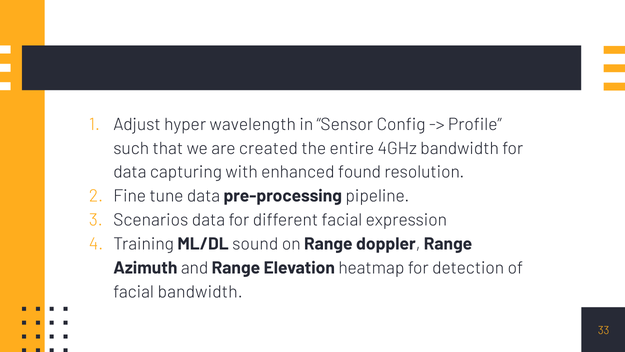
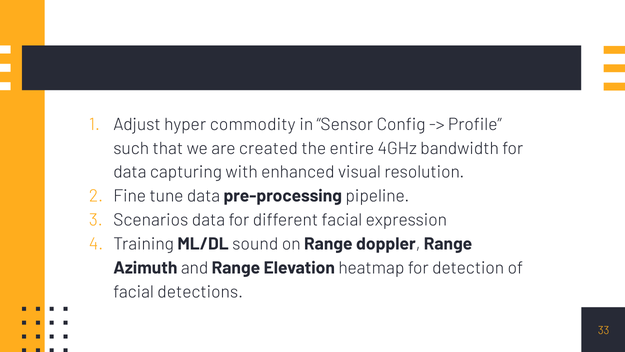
wavelength: wavelength -> commodity
found: found -> visual
facial bandwidth: bandwidth -> detections
